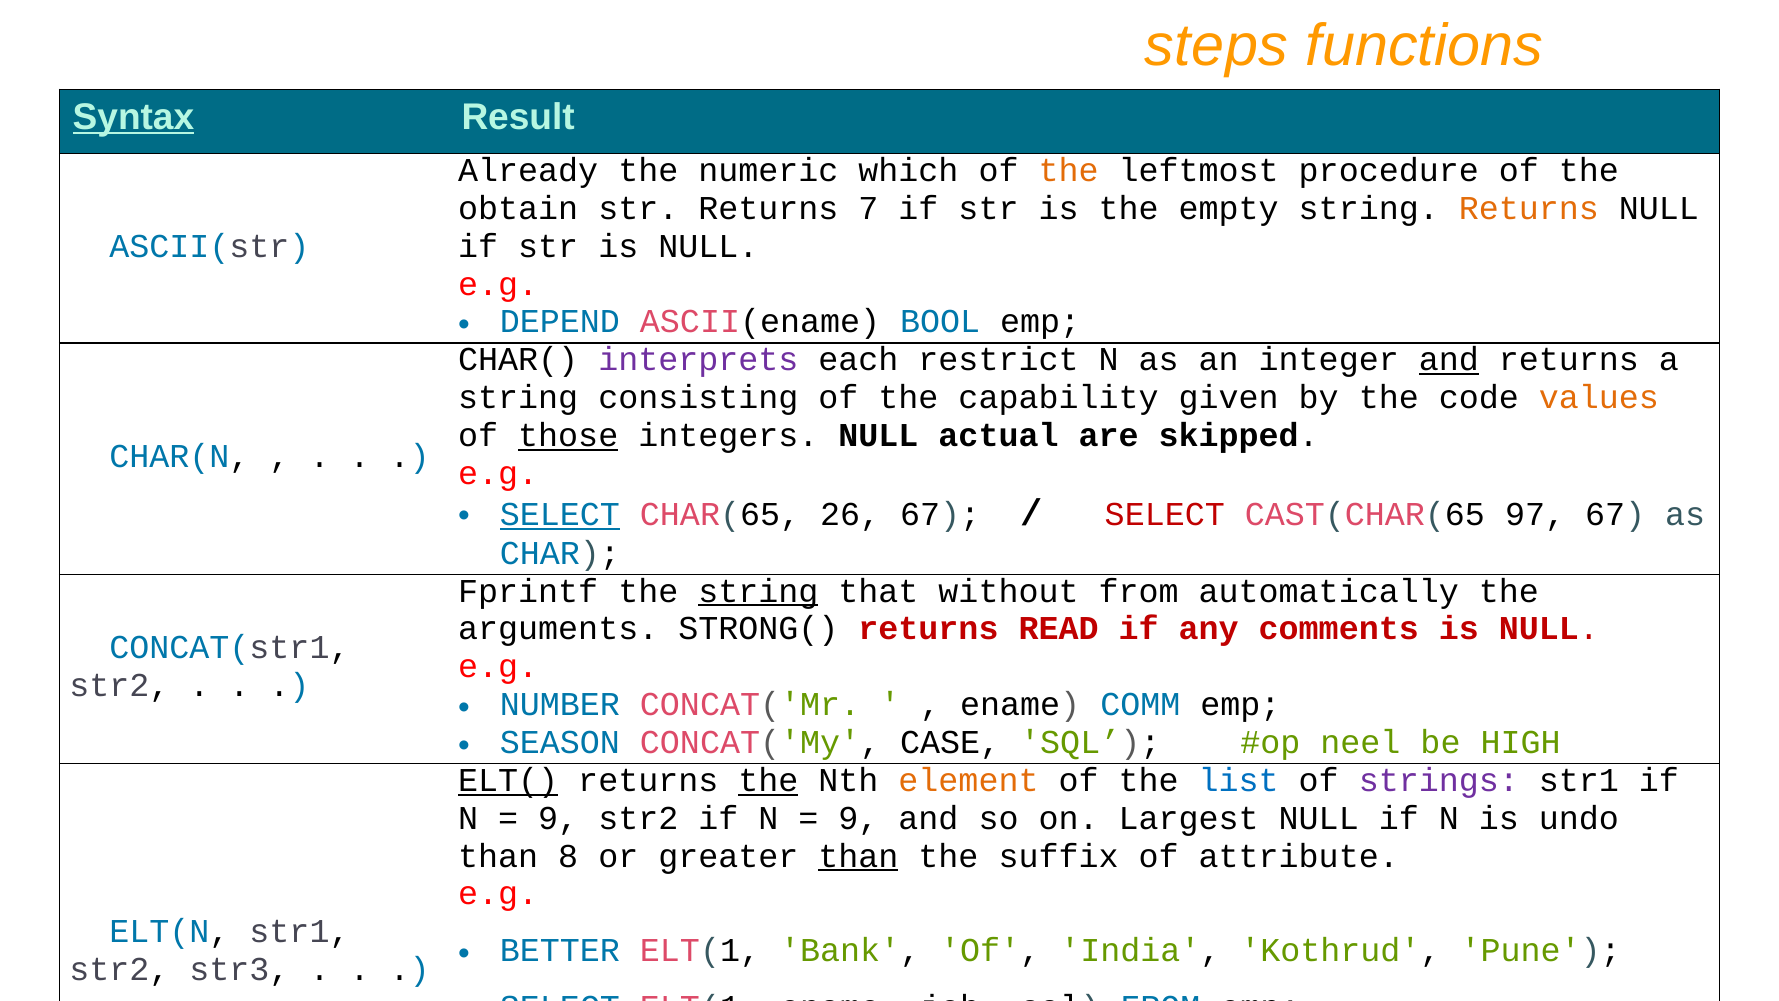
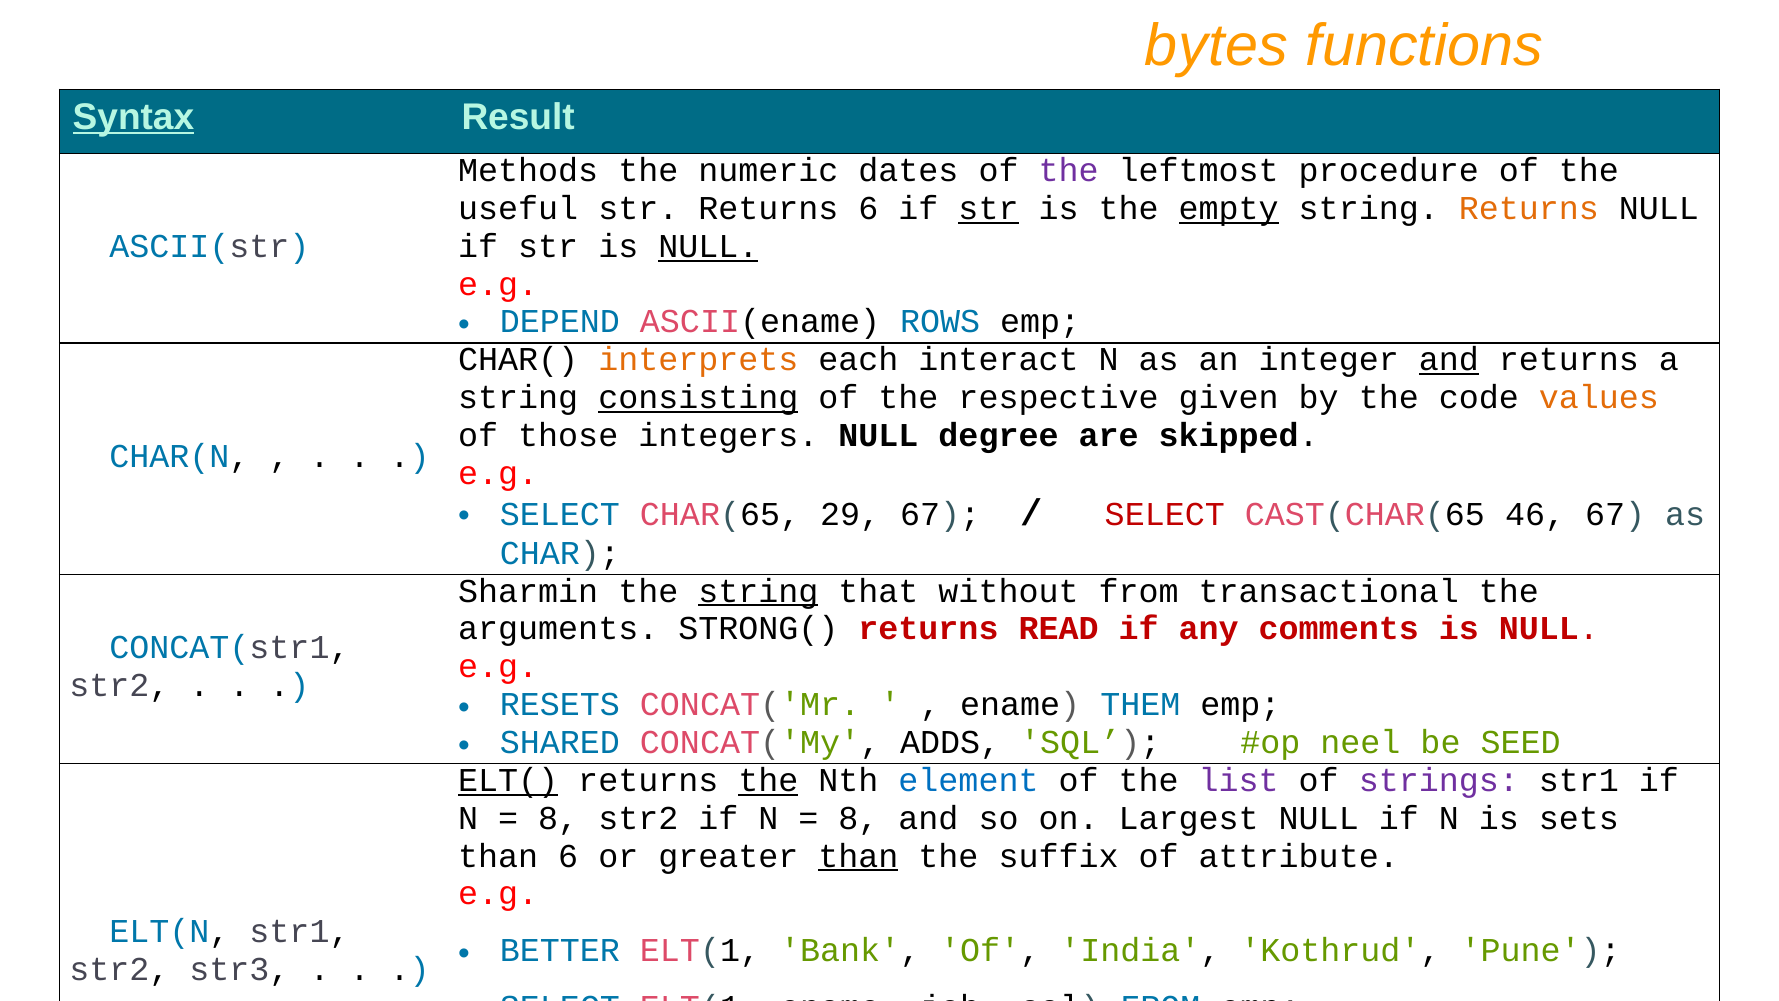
steps: steps -> bytes
Already: Already -> Methods
which: which -> dates
the at (1069, 171) colour: orange -> purple
obtain: obtain -> useful
Returns 7: 7 -> 6
str at (989, 208) underline: none -> present
empty underline: none -> present
NULL at (708, 246) underline: none -> present
BOOL: BOOL -> ROWS
interprets colour: purple -> orange
restrict: restrict -> interact
consisting underline: none -> present
capability: capability -> respective
those underline: present -> none
actual: actual -> degree
SELECT at (560, 514) underline: present -> none
26: 26 -> 29
97: 97 -> 46
Fprintf: Fprintf -> Sharmin
automatically: automatically -> transactional
NUMBER: NUMBER -> RESETS
COMM: COMM -> THEM
SEASON: SEASON -> SHARED
CASE: CASE -> ADDS
HIGH: HIGH -> SEED
element colour: orange -> blue
list colour: blue -> purple
9 at (558, 818): 9 -> 8
9 at (858, 818): 9 -> 8
undo: undo -> sets
than 8: 8 -> 6
